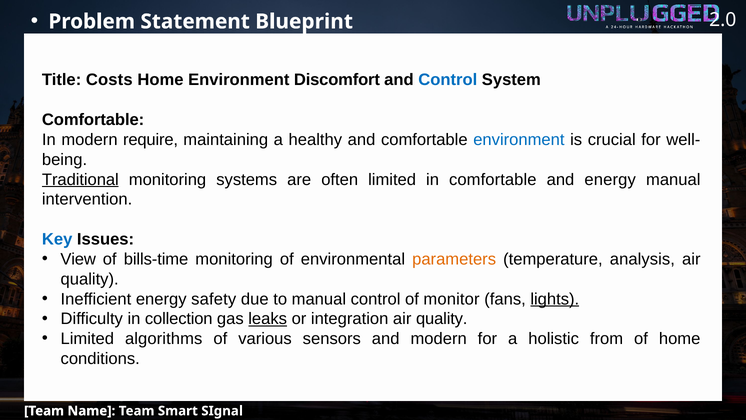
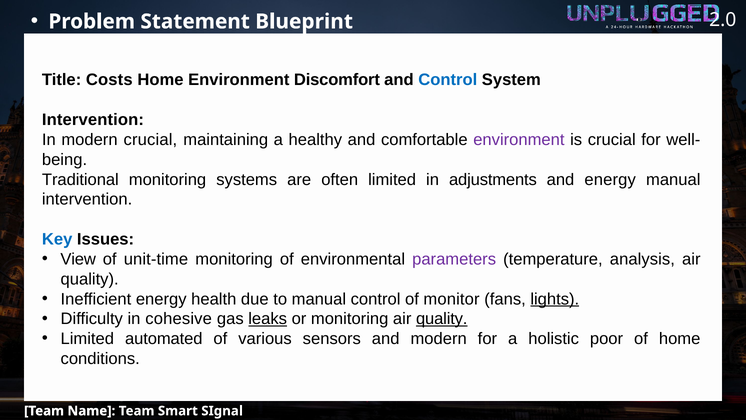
Comfortable at (93, 120): Comfortable -> Intervention
modern require: require -> crucial
environment at (519, 140) colour: blue -> purple
Traditional underline: present -> none
in comfortable: comfortable -> adjustments
bills-time: bills-time -> unit-time
parameters colour: orange -> purple
safety: safety -> health
collection: collection -> cohesive
or integration: integration -> monitoring
quality at (442, 319) underline: none -> present
algorithms: algorithms -> automated
from: from -> poor
